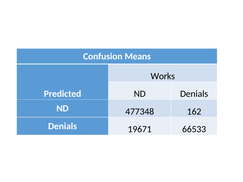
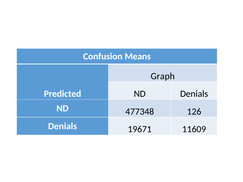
Works: Works -> Graph
162: 162 -> 126
66533: 66533 -> 11609
